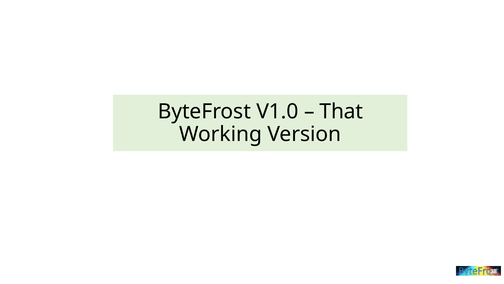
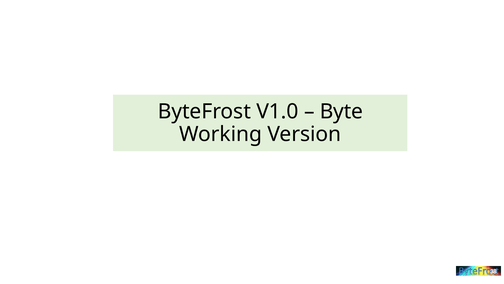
That: That -> Byte
